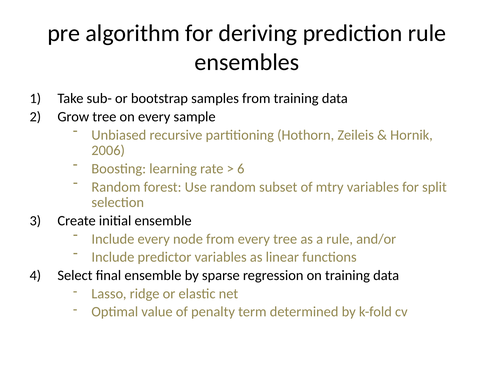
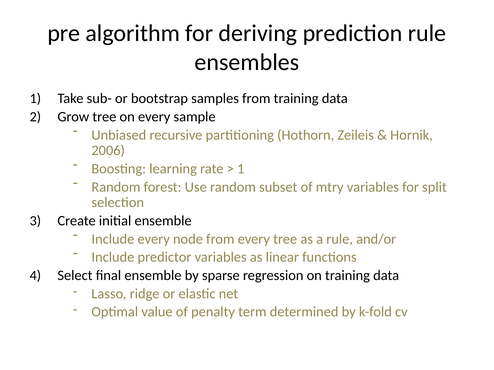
6 at (241, 169): 6 -> 1
